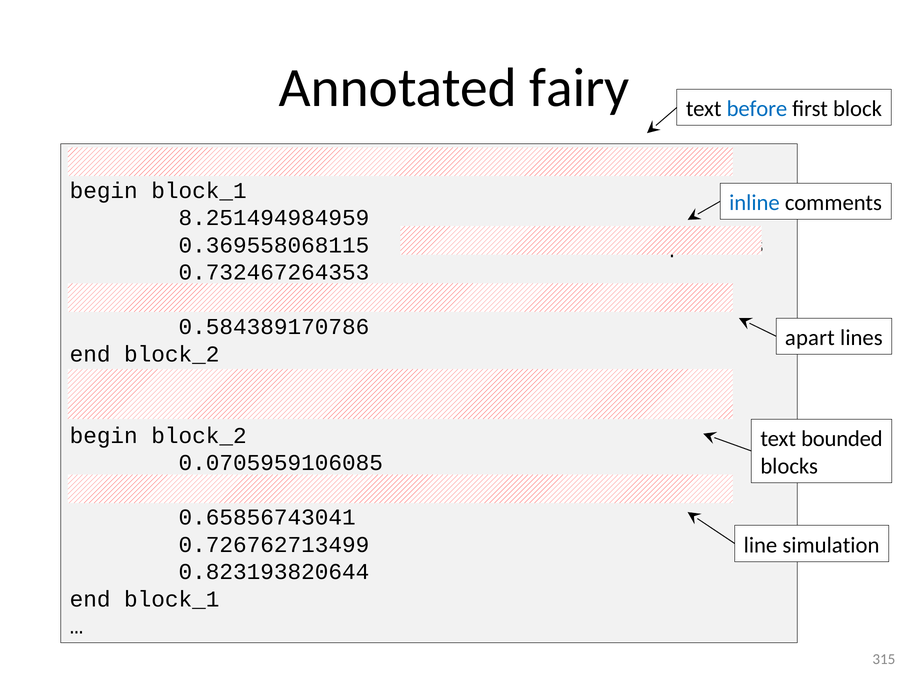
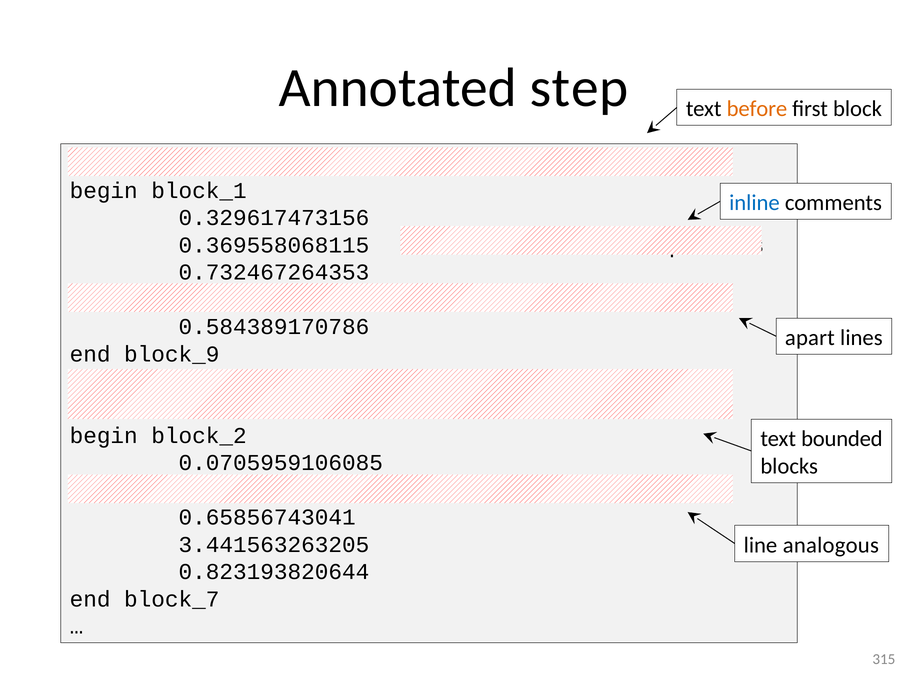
fairy: fairy -> step
before colour: blue -> orange
8.251494984959: 8.251494984959 -> 0.329617473156
end block_2: block_2 -> block_9
simulation: simulation -> analogous
0.726762713499: 0.726762713499 -> 3.441563263205
end block_1: block_1 -> block_7
